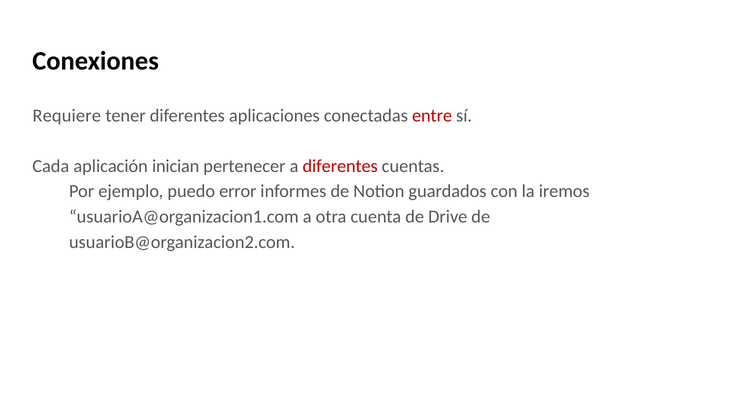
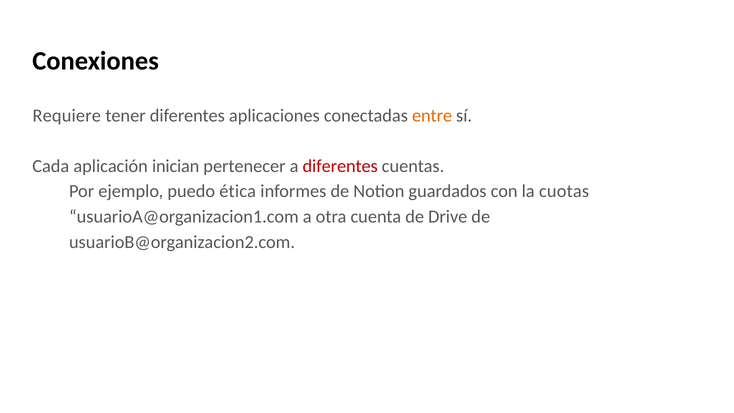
entre colour: red -> orange
error: error -> ética
iremos: iremos -> cuotas
